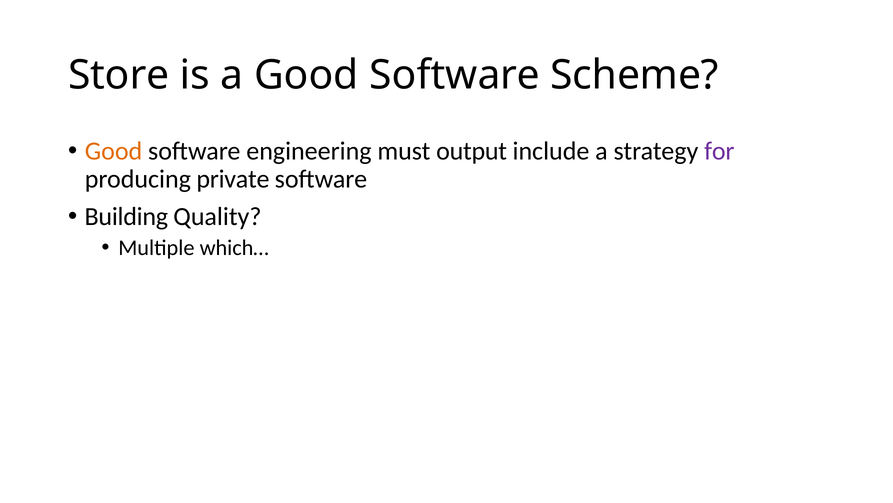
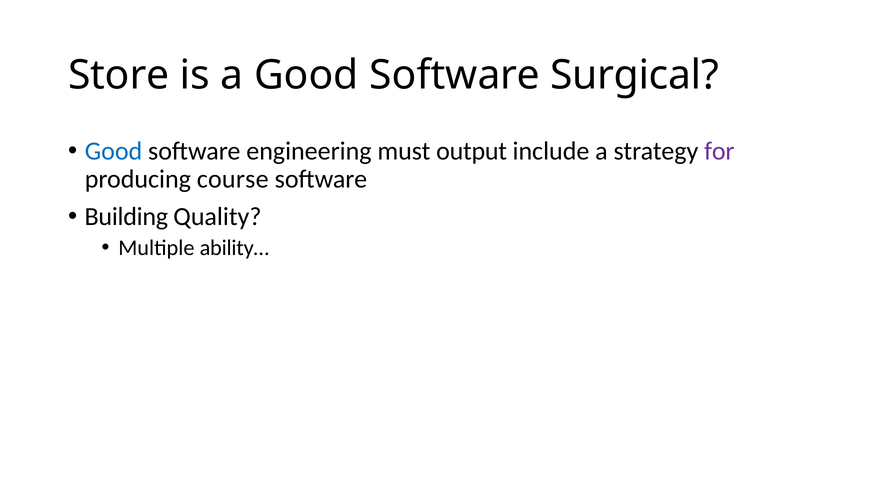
Scheme: Scheme -> Surgical
Good at (114, 151) colour: orange -> blue
private: private -> course
which…: which… -> ability…
